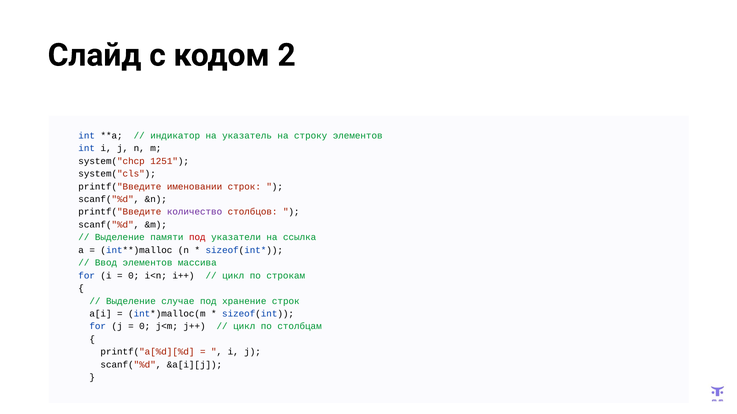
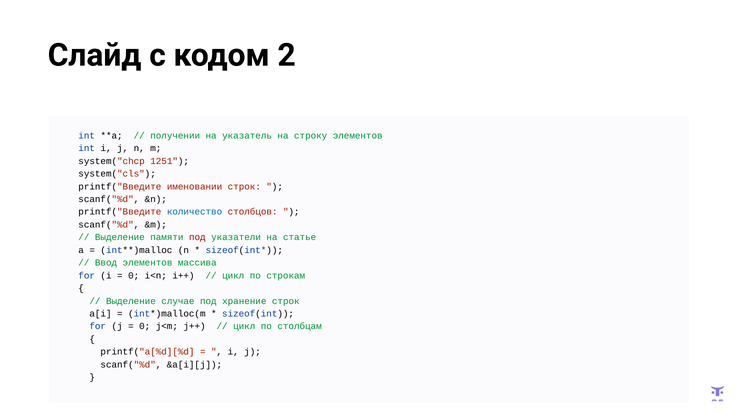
индикатор: индикатор -> получении
количество colour: purple -> blue
ссылка: ссылка -> статье
